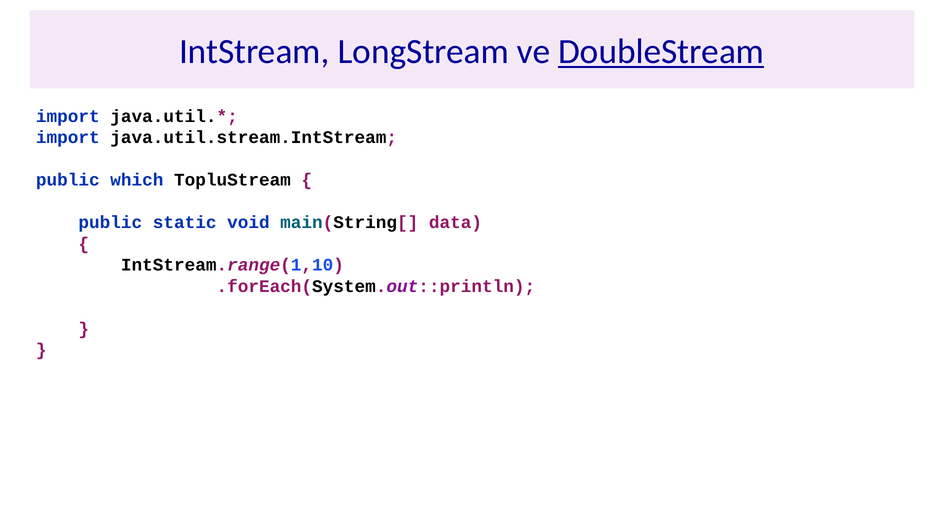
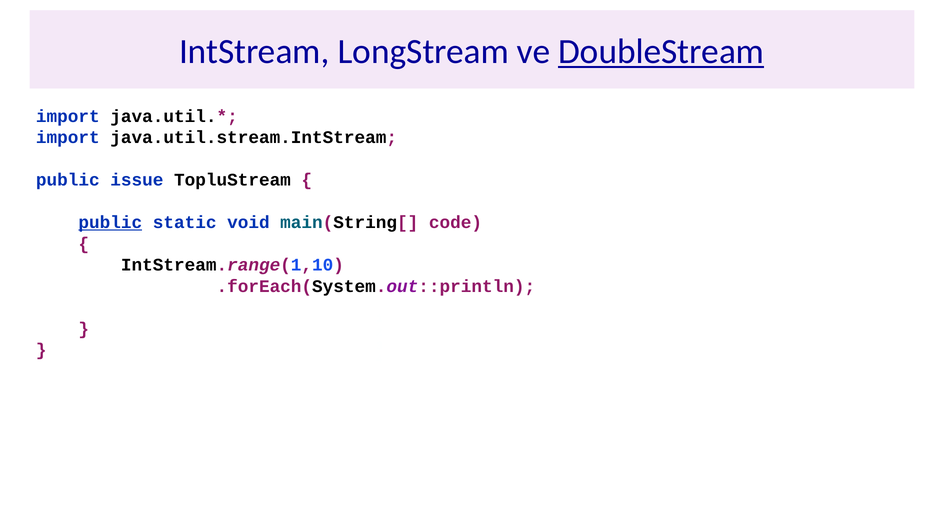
which: which -> issue
public at (110, 223) underline: none -> present
data: data -> code
